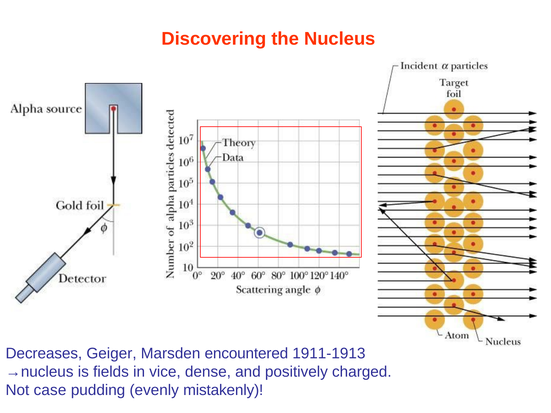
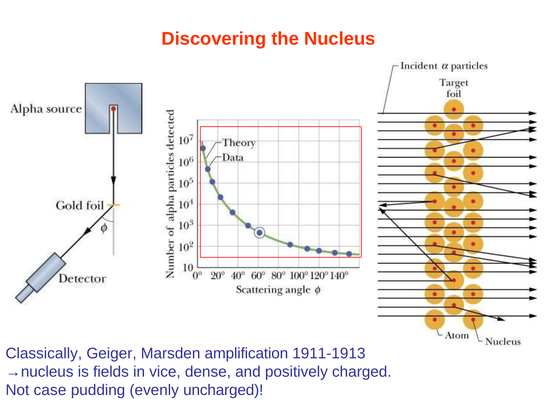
Decreases: Decreases -> Classically
encountered: encountered -> amplification
mistakenly: mistakenly -> uncharged
